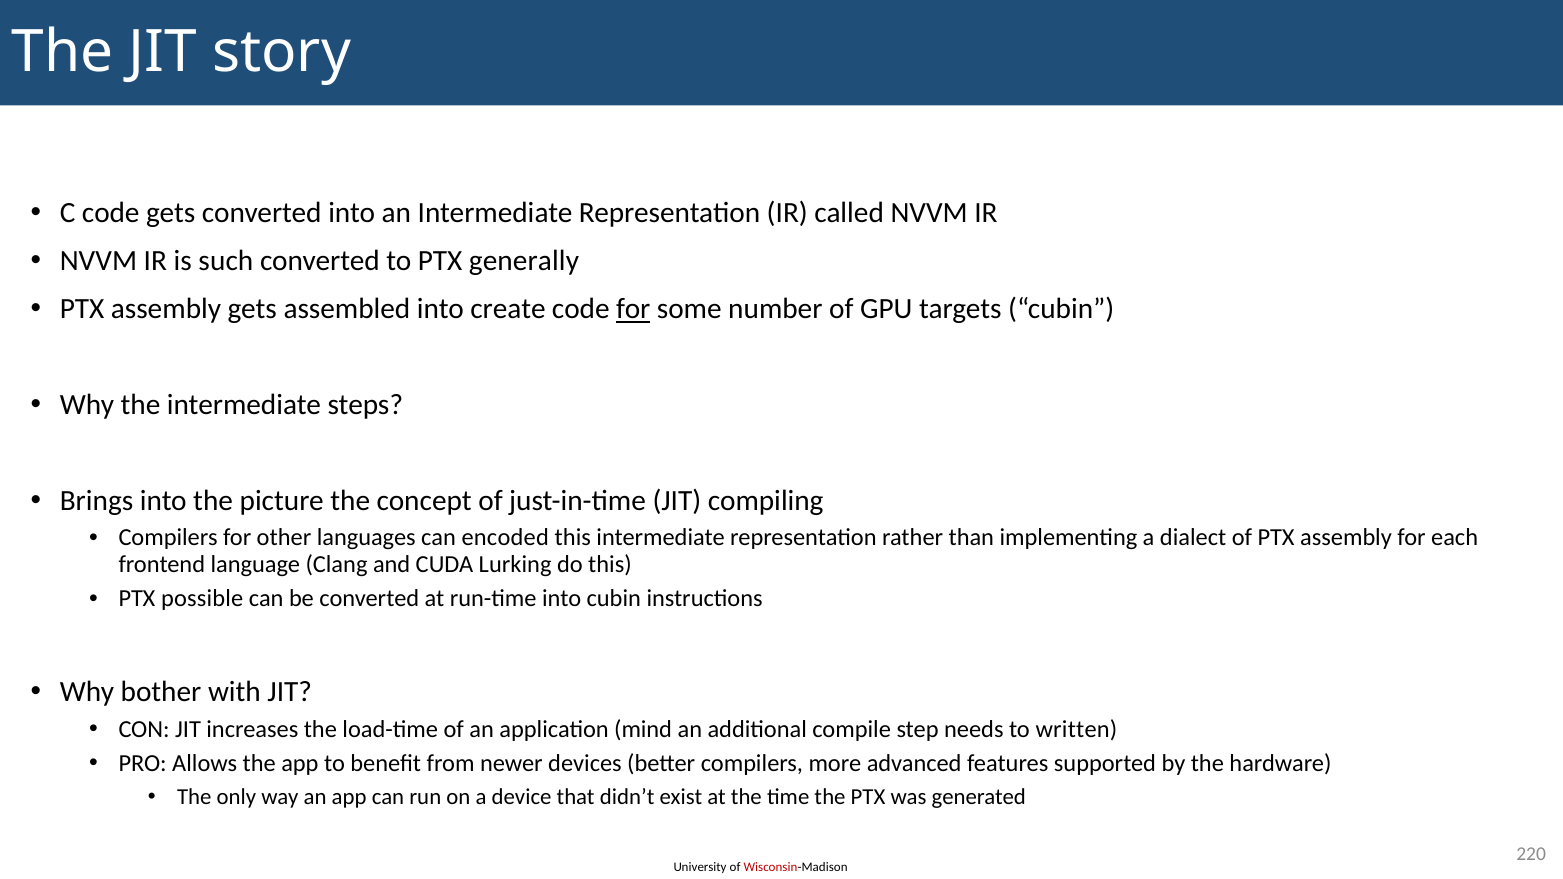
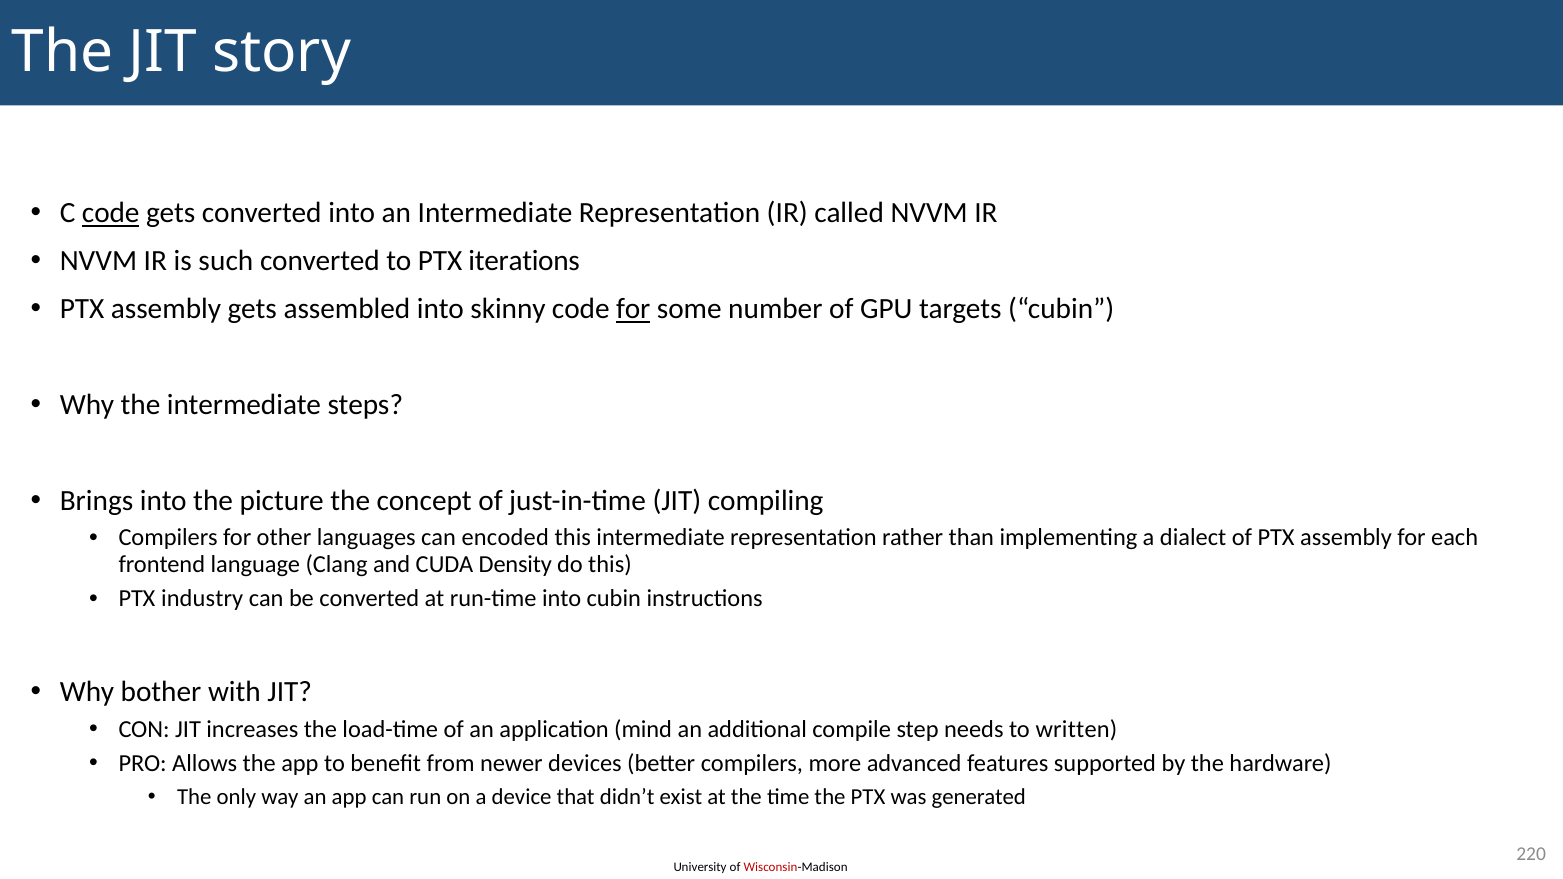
code at (111, 213) underline: none -> present
generally: generally -> iterations
create: create -> skinny
Lurking: Lurking -> Density
possible: possible -> industry
